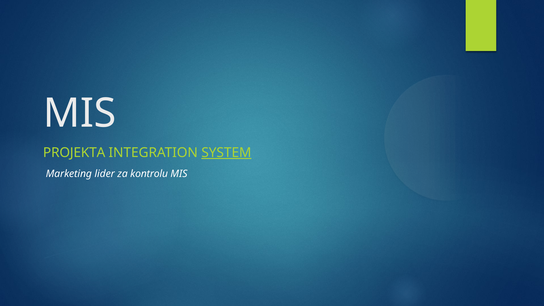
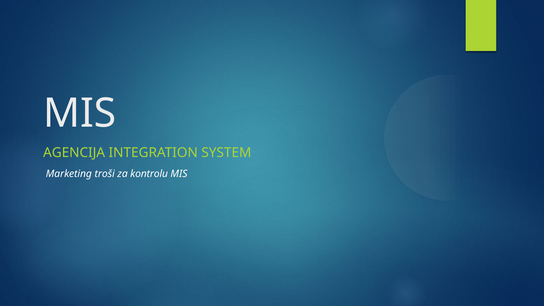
PROJEKTA: PROJEKTA -> AGENCIJA
SYSTEM underline: present -> none
lider: lider -> troši
